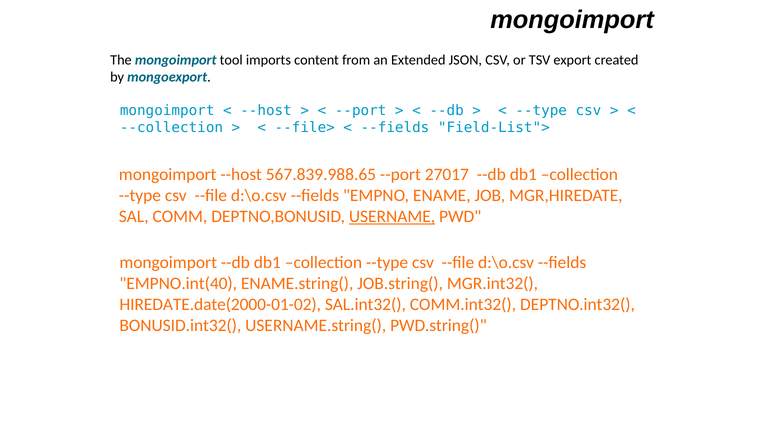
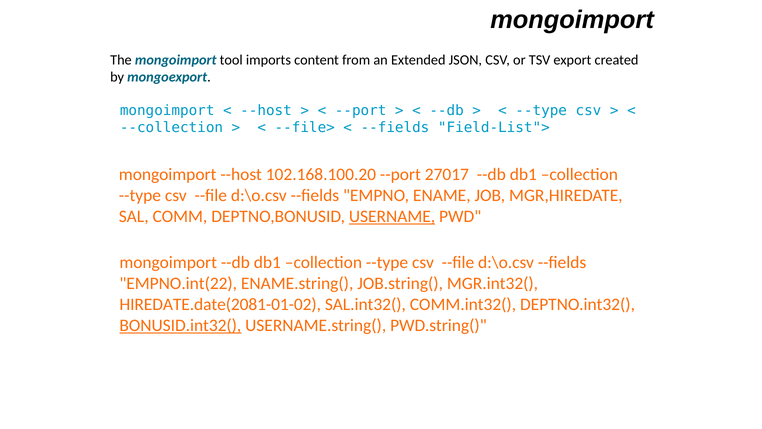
567.839.988.65: 567.839.988.65 -> 102.168.100.20
EMPNO.int(40: EMPNO.int(40 -> EMPNO.int(22
HIREDATE.date(2000-01-02: HIREDATE.date(2000-01-02 -> HIREDATE.date(2081-01-02
BONUSID.int32( underline: none -> present
